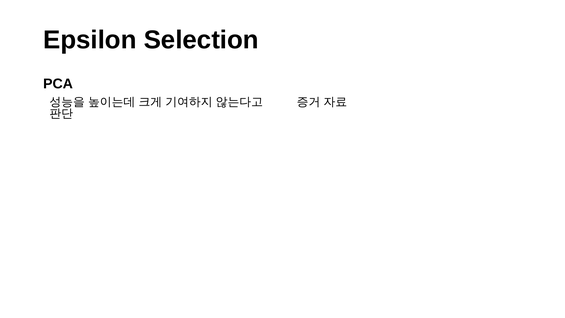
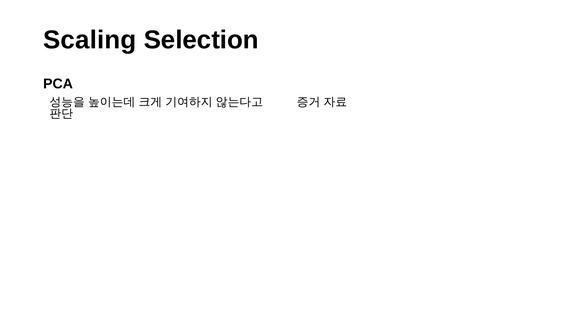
Epsilon: Epsilon -> Scaling
